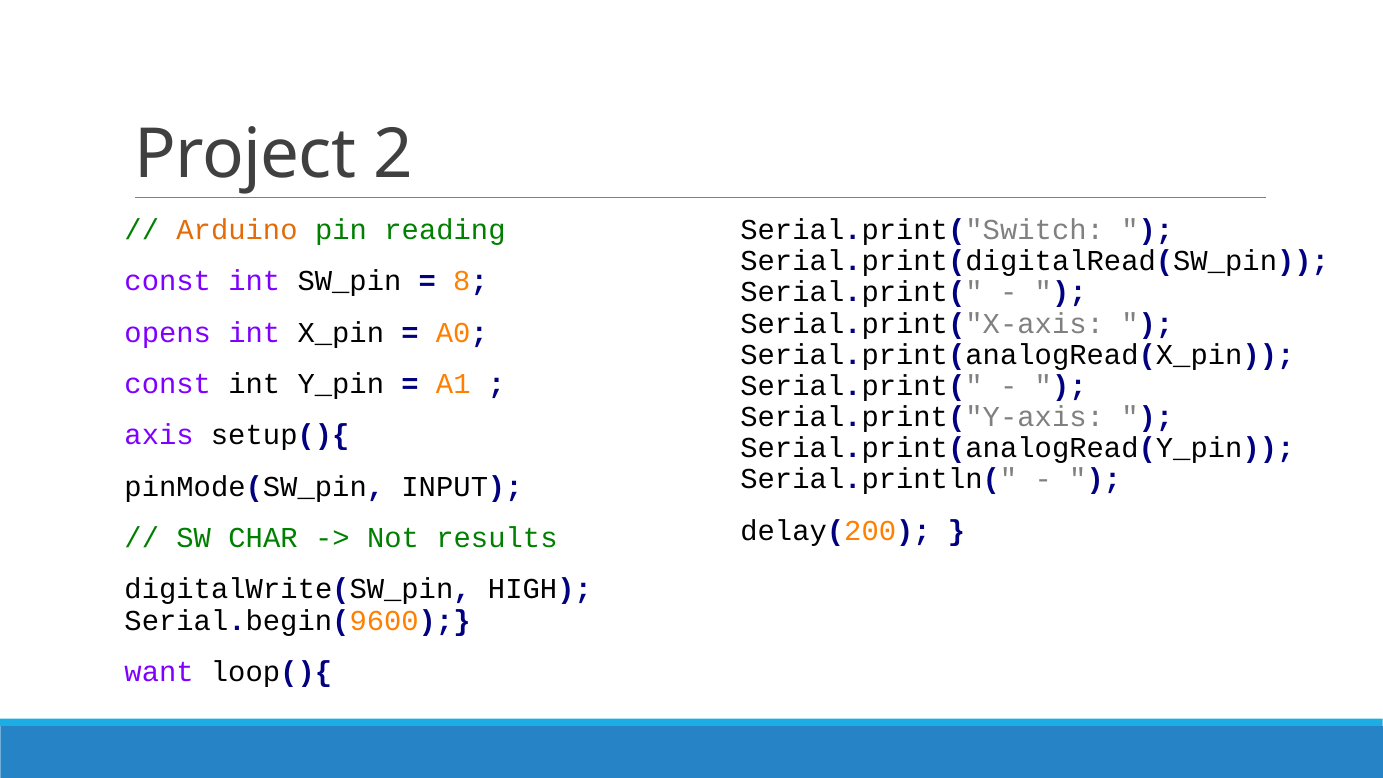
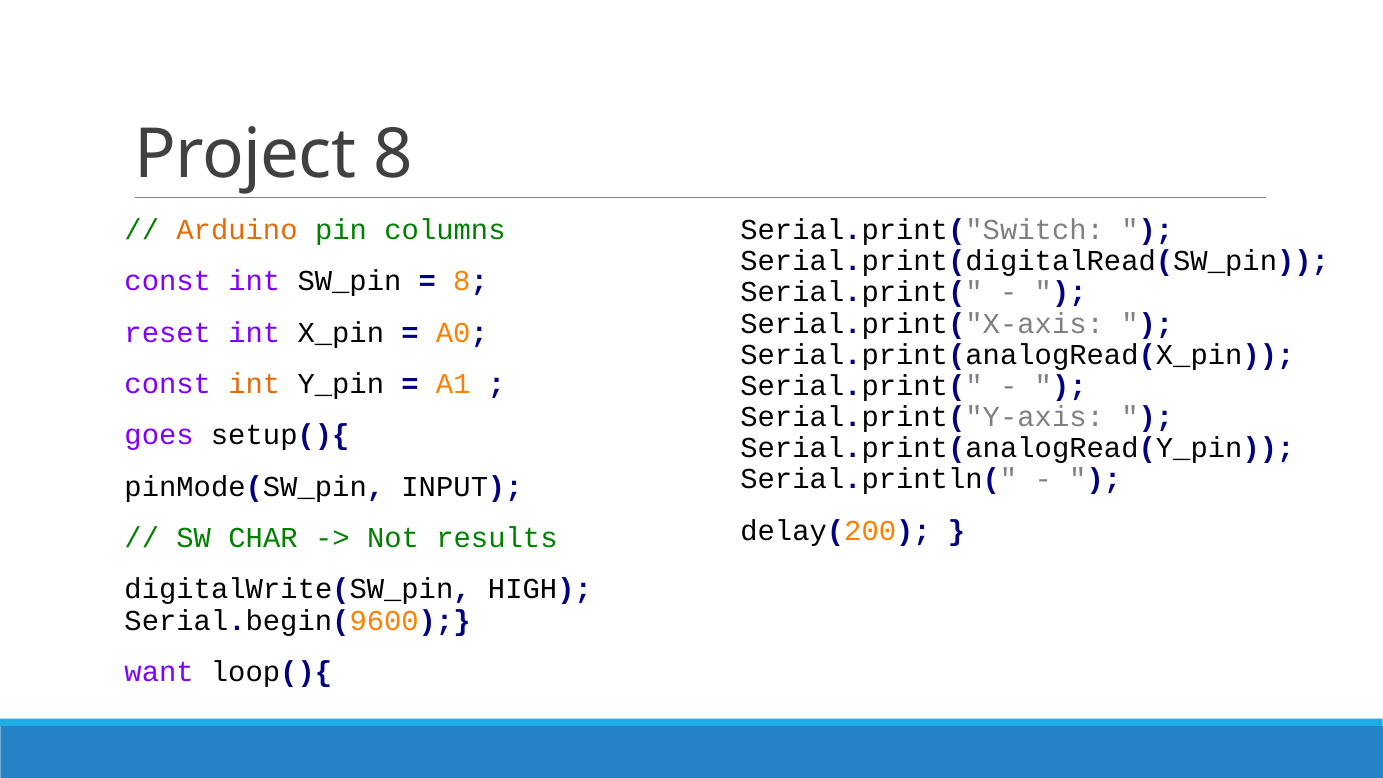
Project 2: 2 -> 8
reading: reading -> columns
opens: opens -> reset
int at (254, 384) colour: black -> orange
axis: axis -> goes
